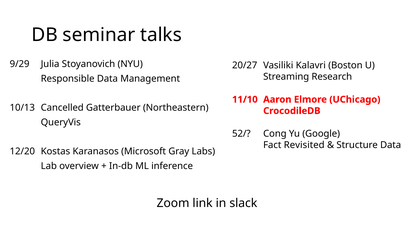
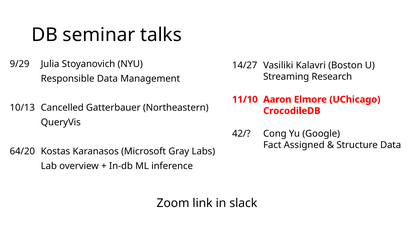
20/27: 20/27 -> 14/27
52/: 52/ -> 42/
Revisited: Revisited -> Assigned
12/20: 12/20 -> 64/20
